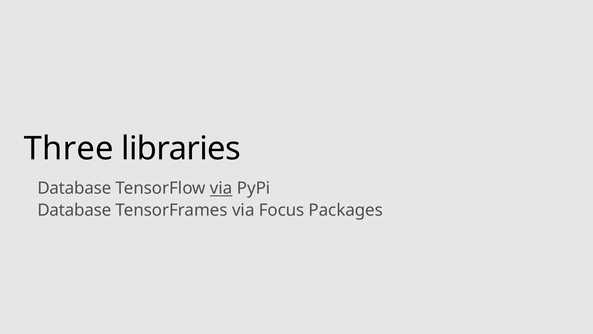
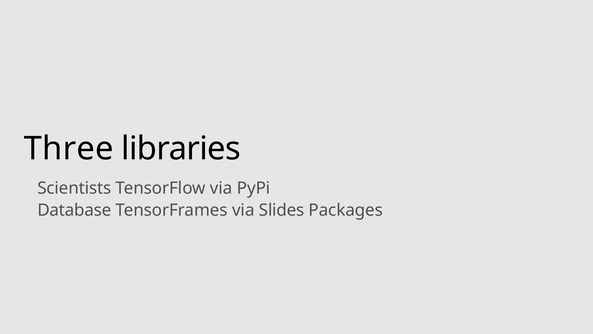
Database at (74, 188): Database -> Scientists
via at (221, 188) underline: present -> none
Focus: Focus -> Slides
